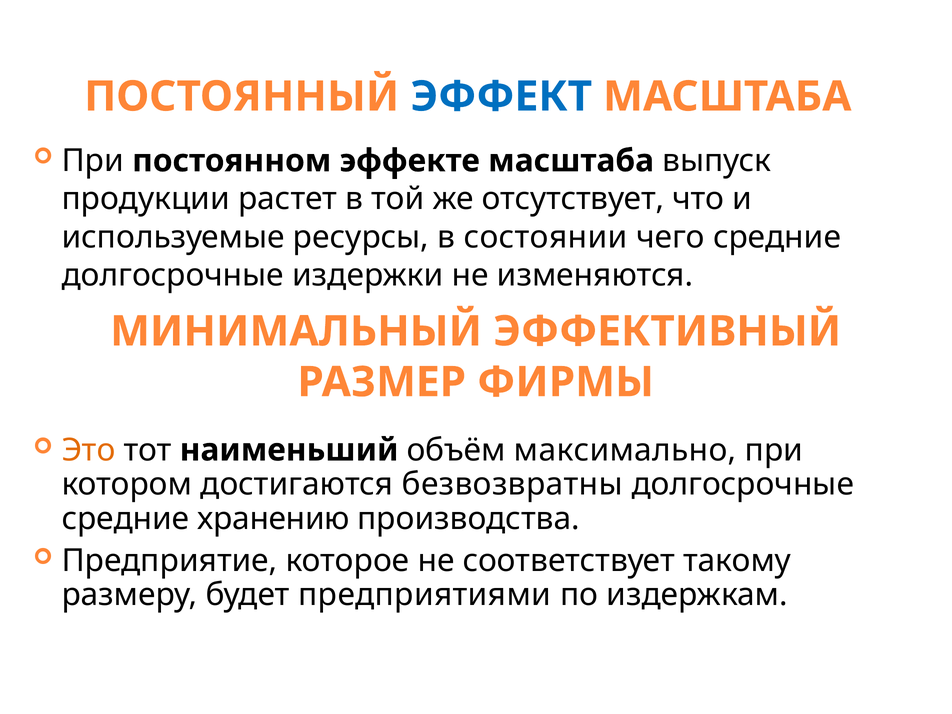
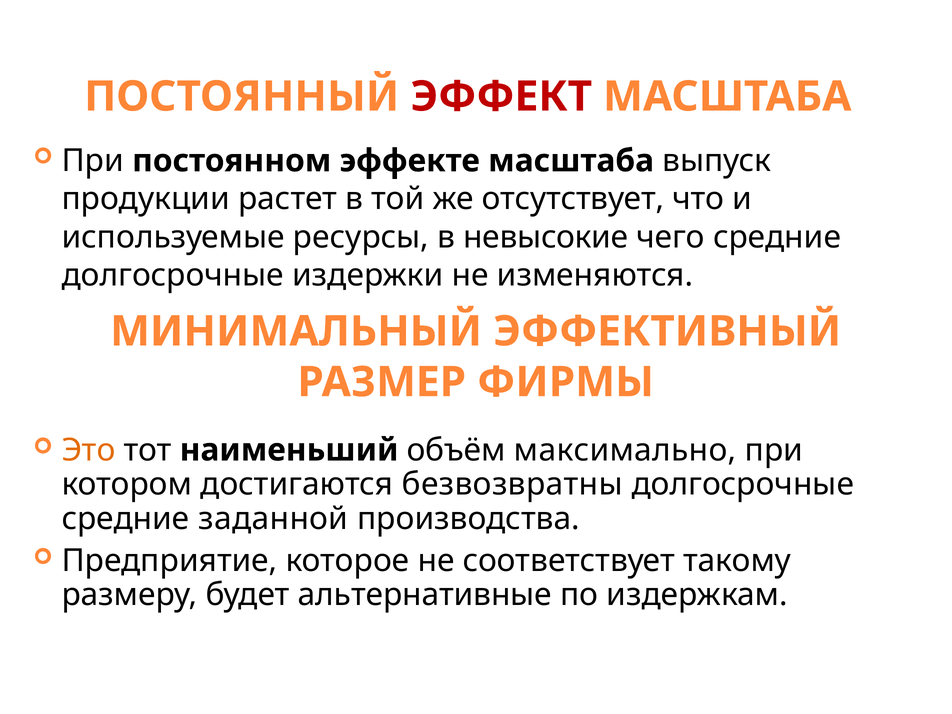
ЭФФЕКТ colour: blue -> red
состоянии: состоянии -> невысокие
хранению: хранению -> заданной
предприятиями: предприятиями -> альтернативные
